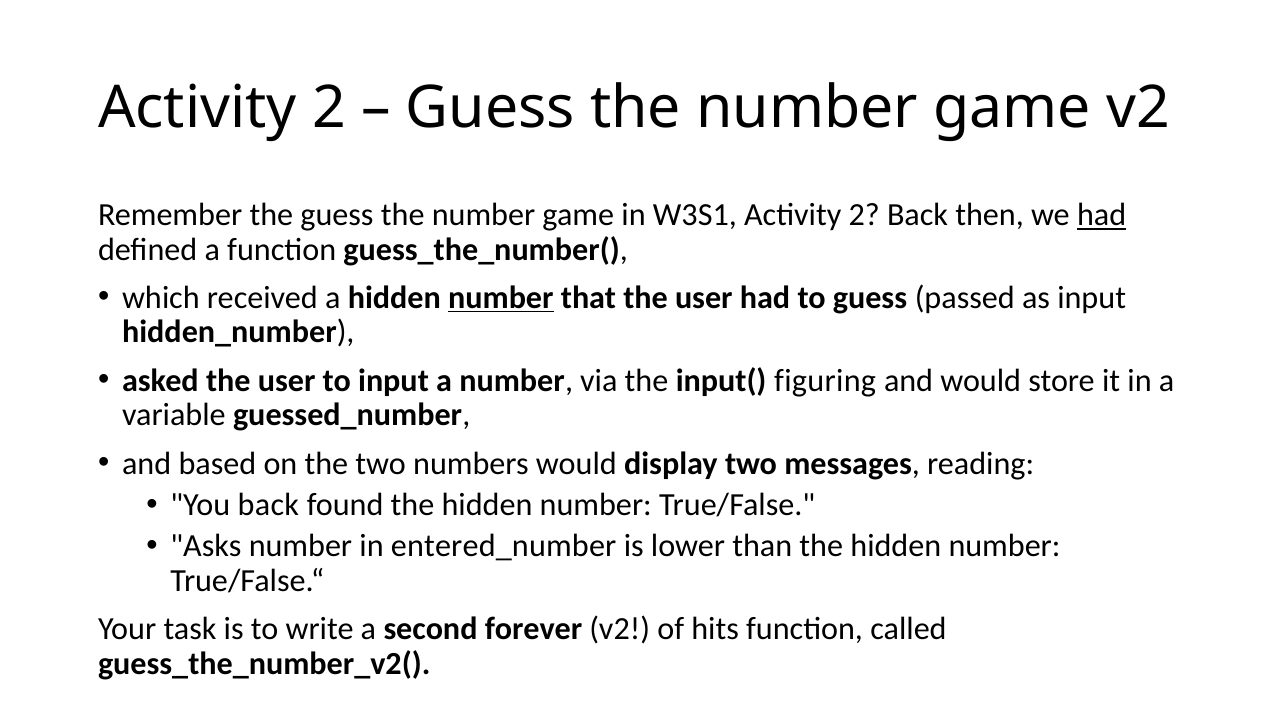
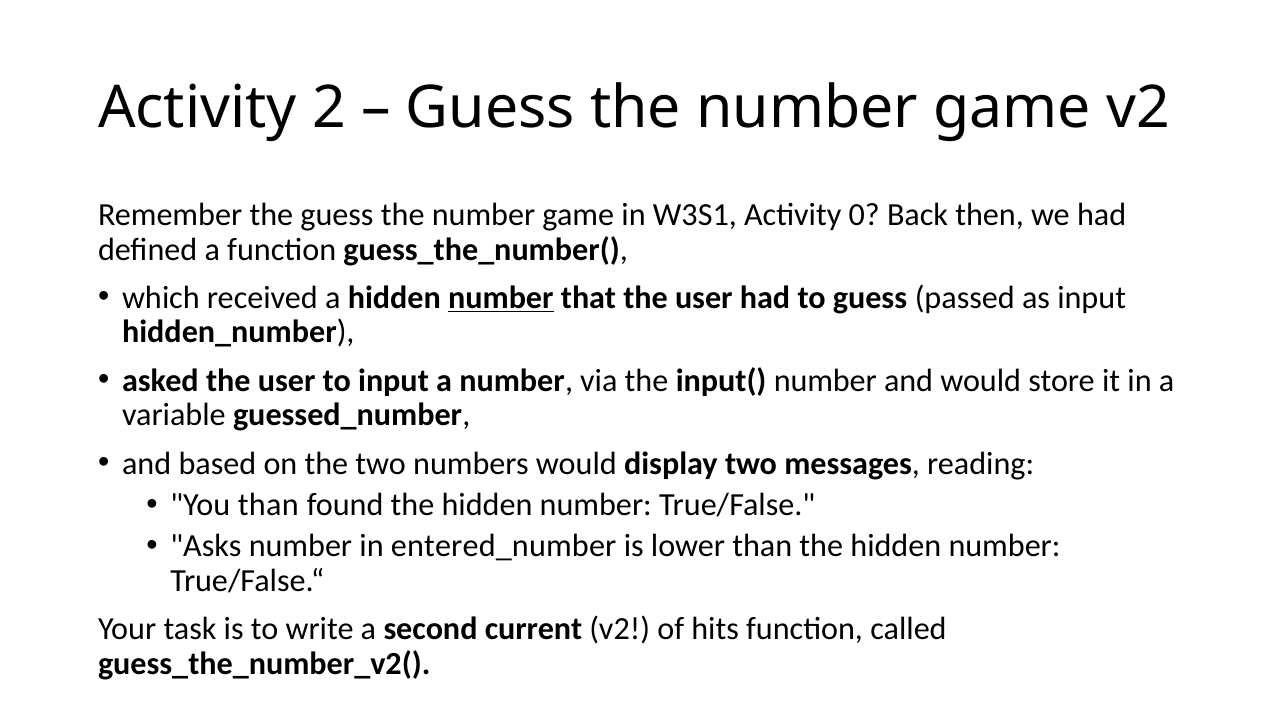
W3S1 Activity 2: 2 -> 0
had at (1102, 215) underline: present -> none
input( figuring: figuring -> number
You back: back -> than
forever: forever -> current
